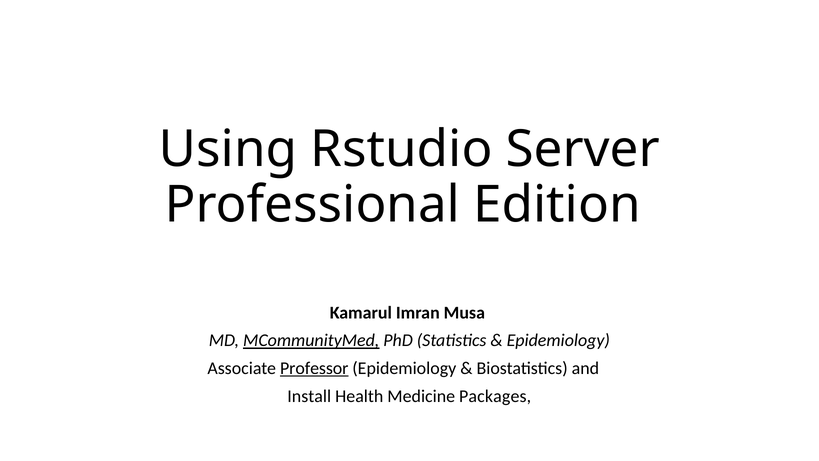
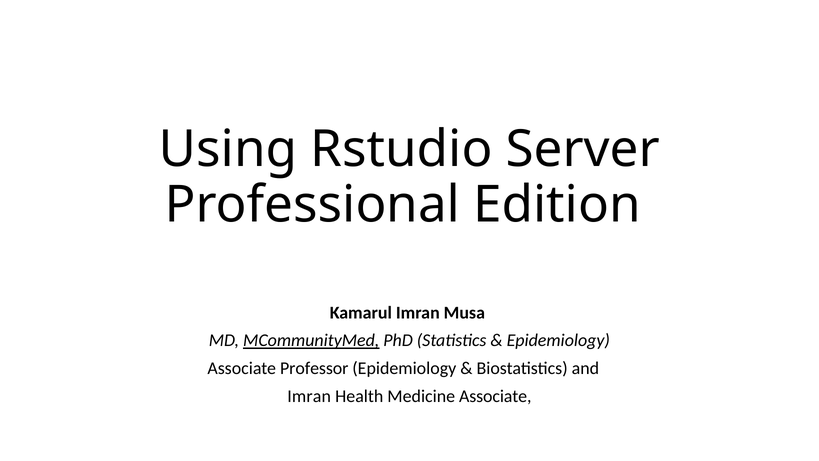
Professor underline: present -> none
Install at (309, 396): Install -> Imran
Medicine Packages: Packages -> Associate
